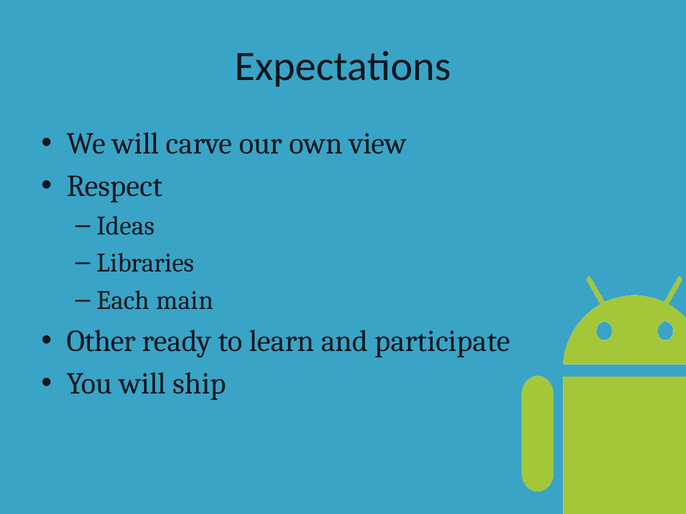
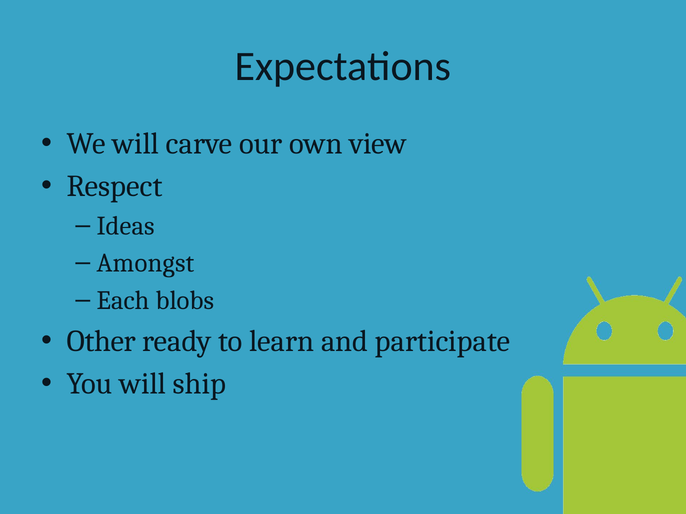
Libraries: Libraries -> Amongst
main: main -> blobs
